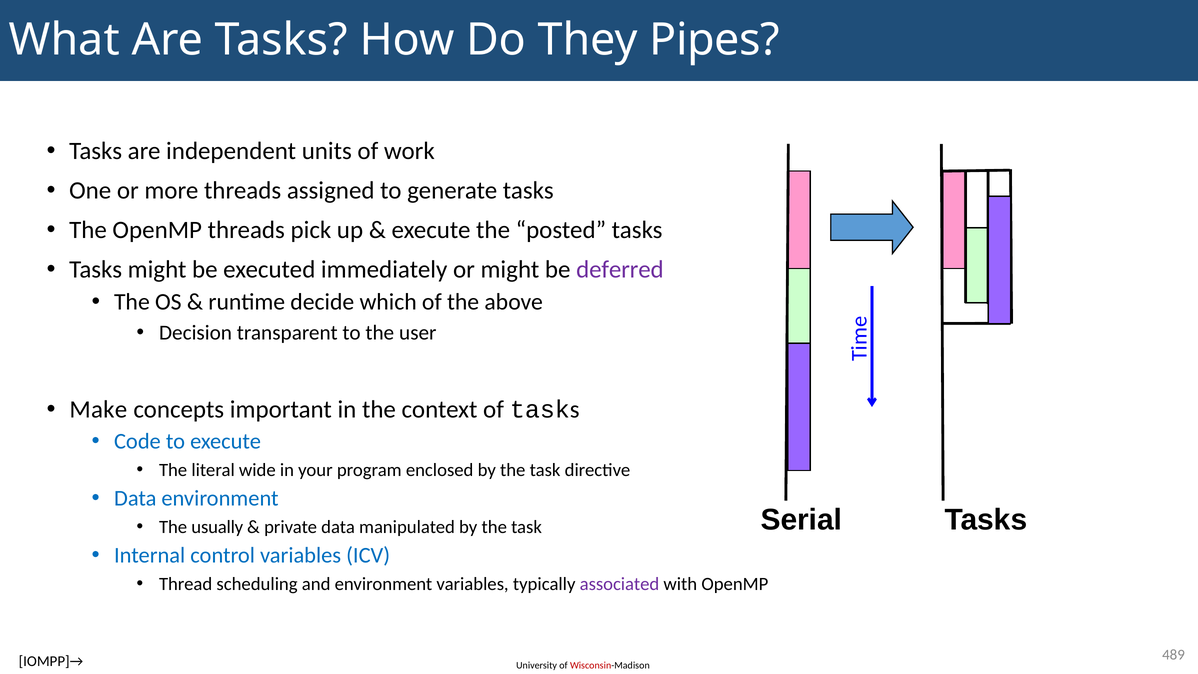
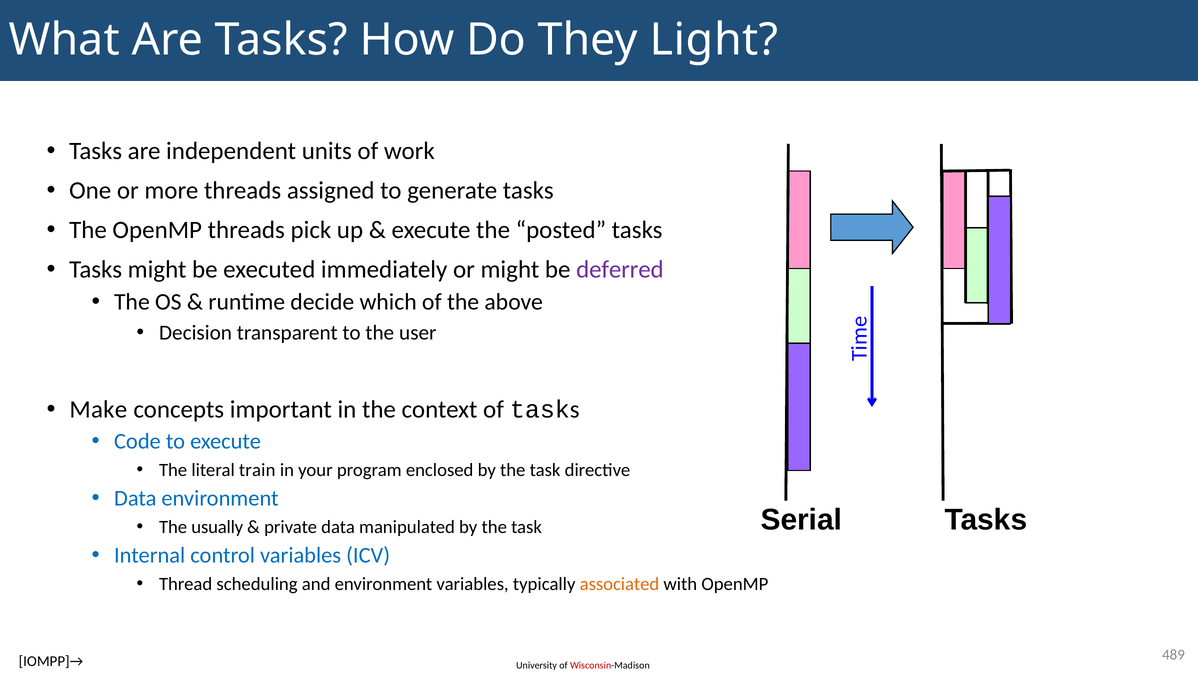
Pipes: Pipes -> Light
wide: wide -> train
associated colour: purple -> orange
